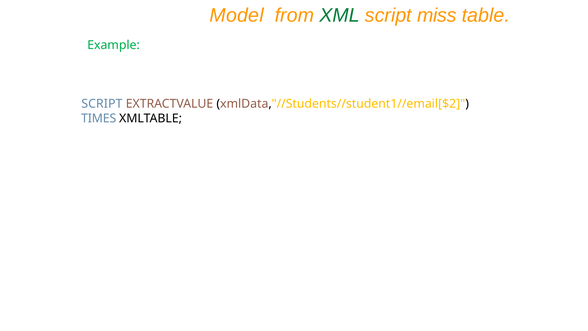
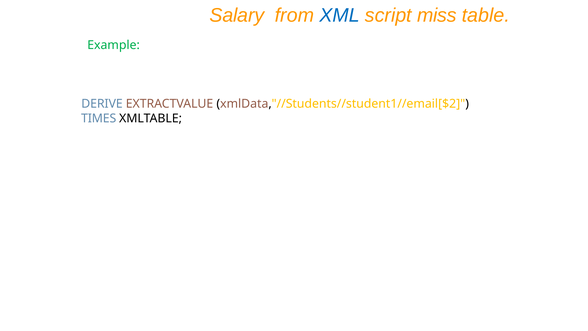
Model: Model -> Salary
XML colour: green -> blue
SCRIPT at (102, 104): SCRIPT -> DERIVE
